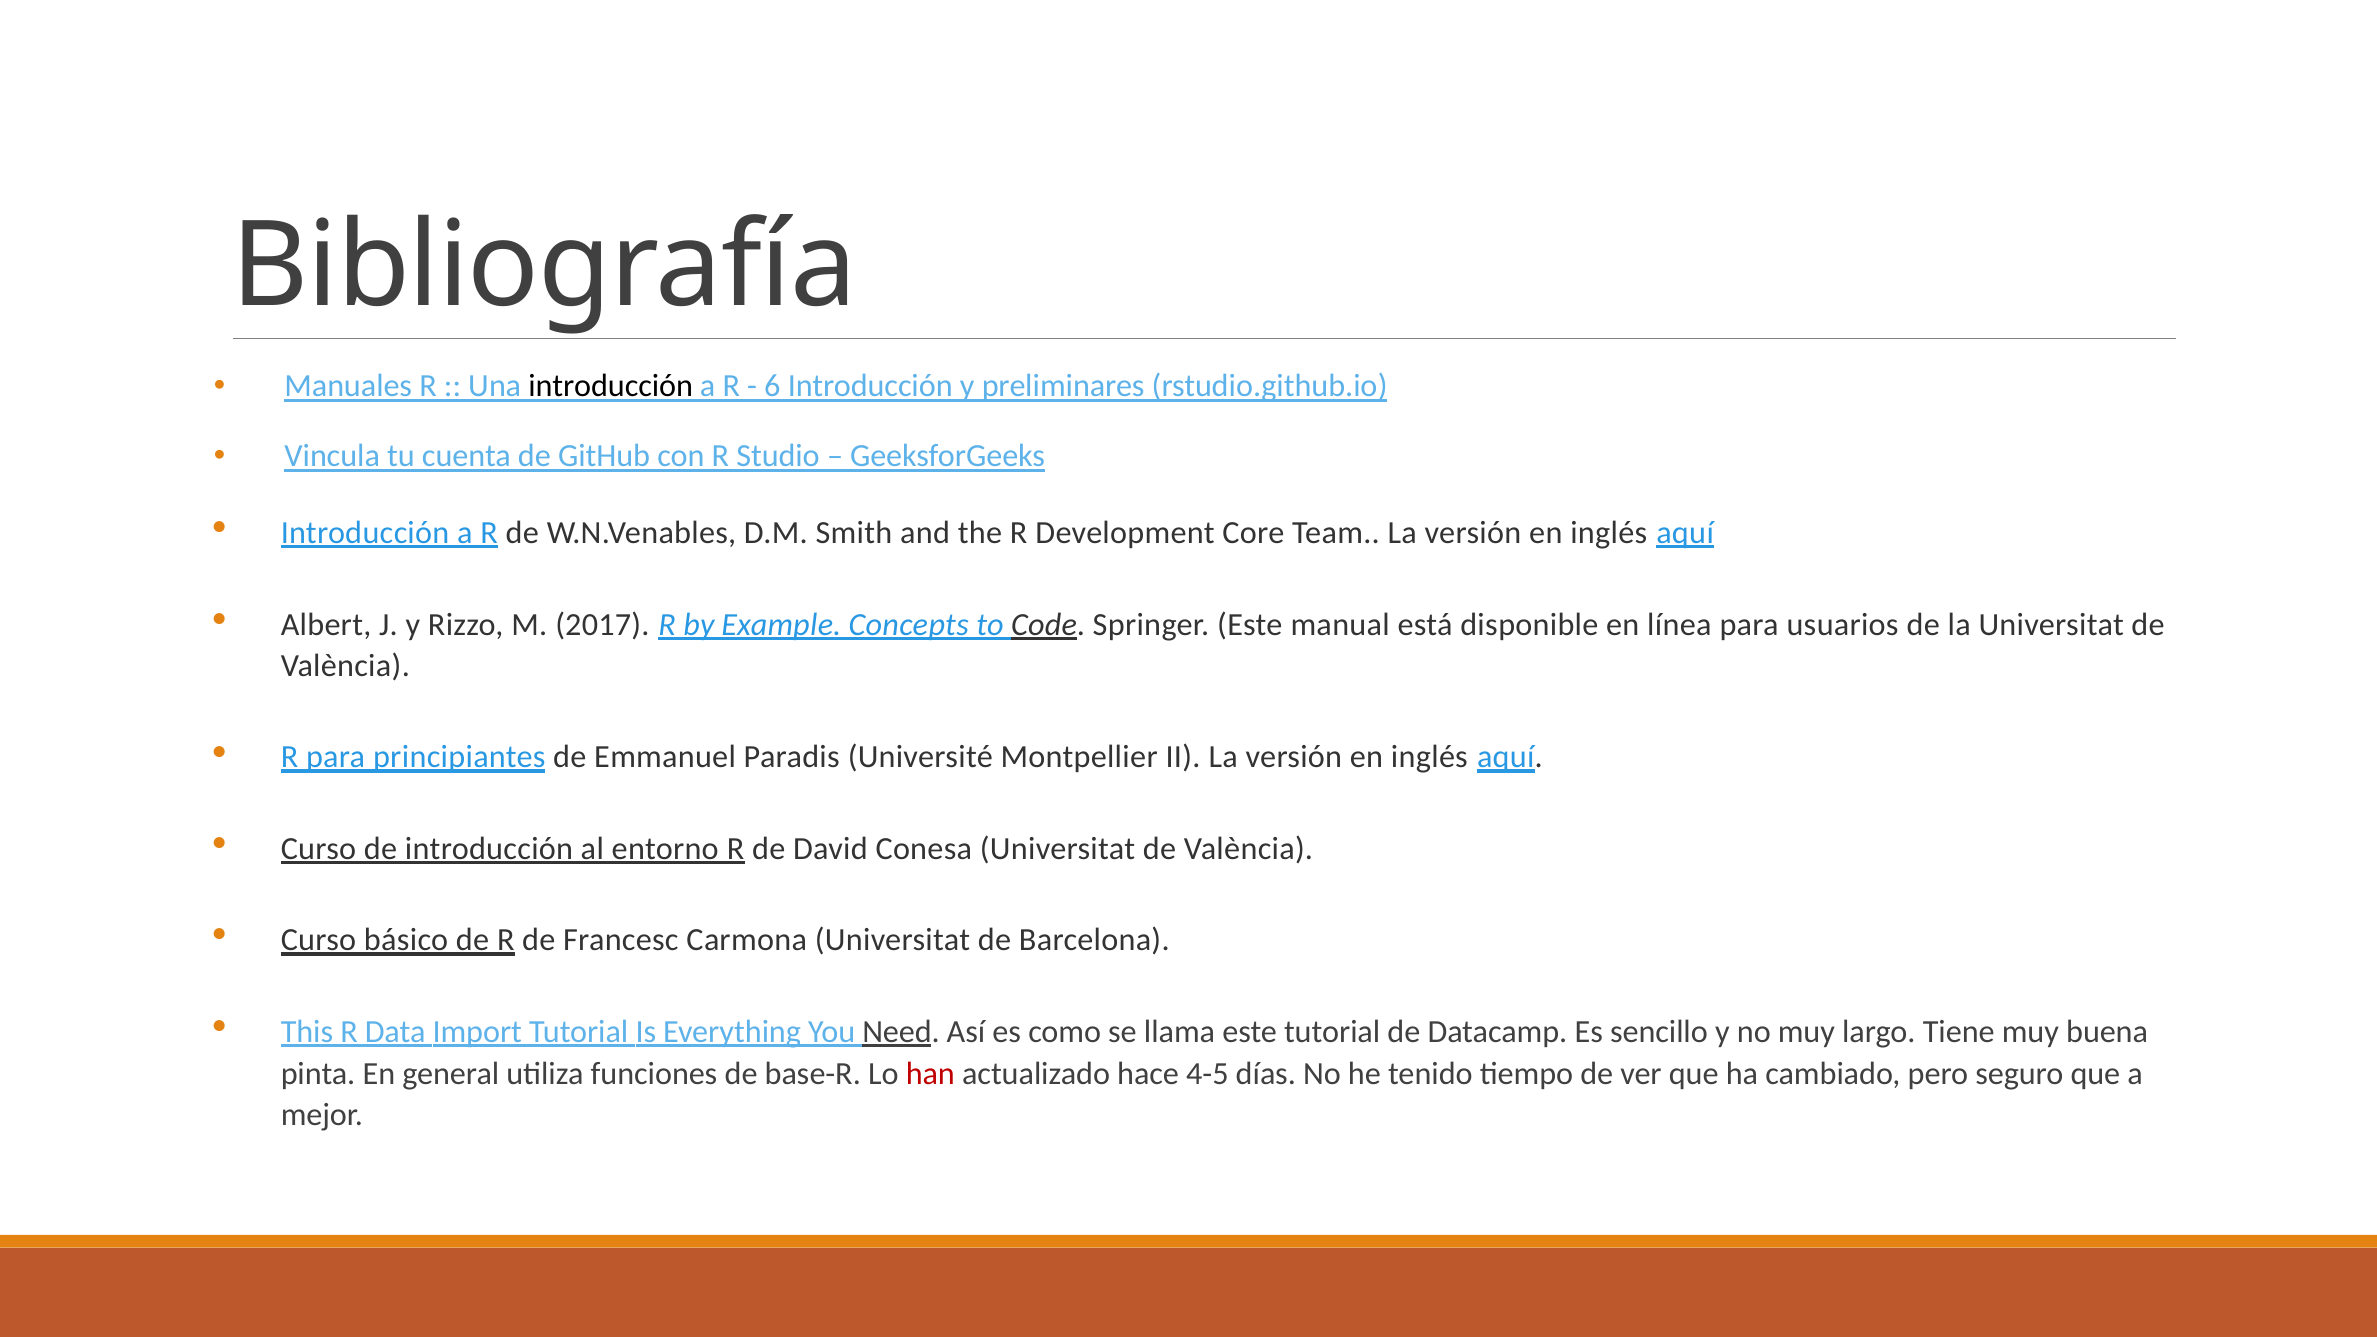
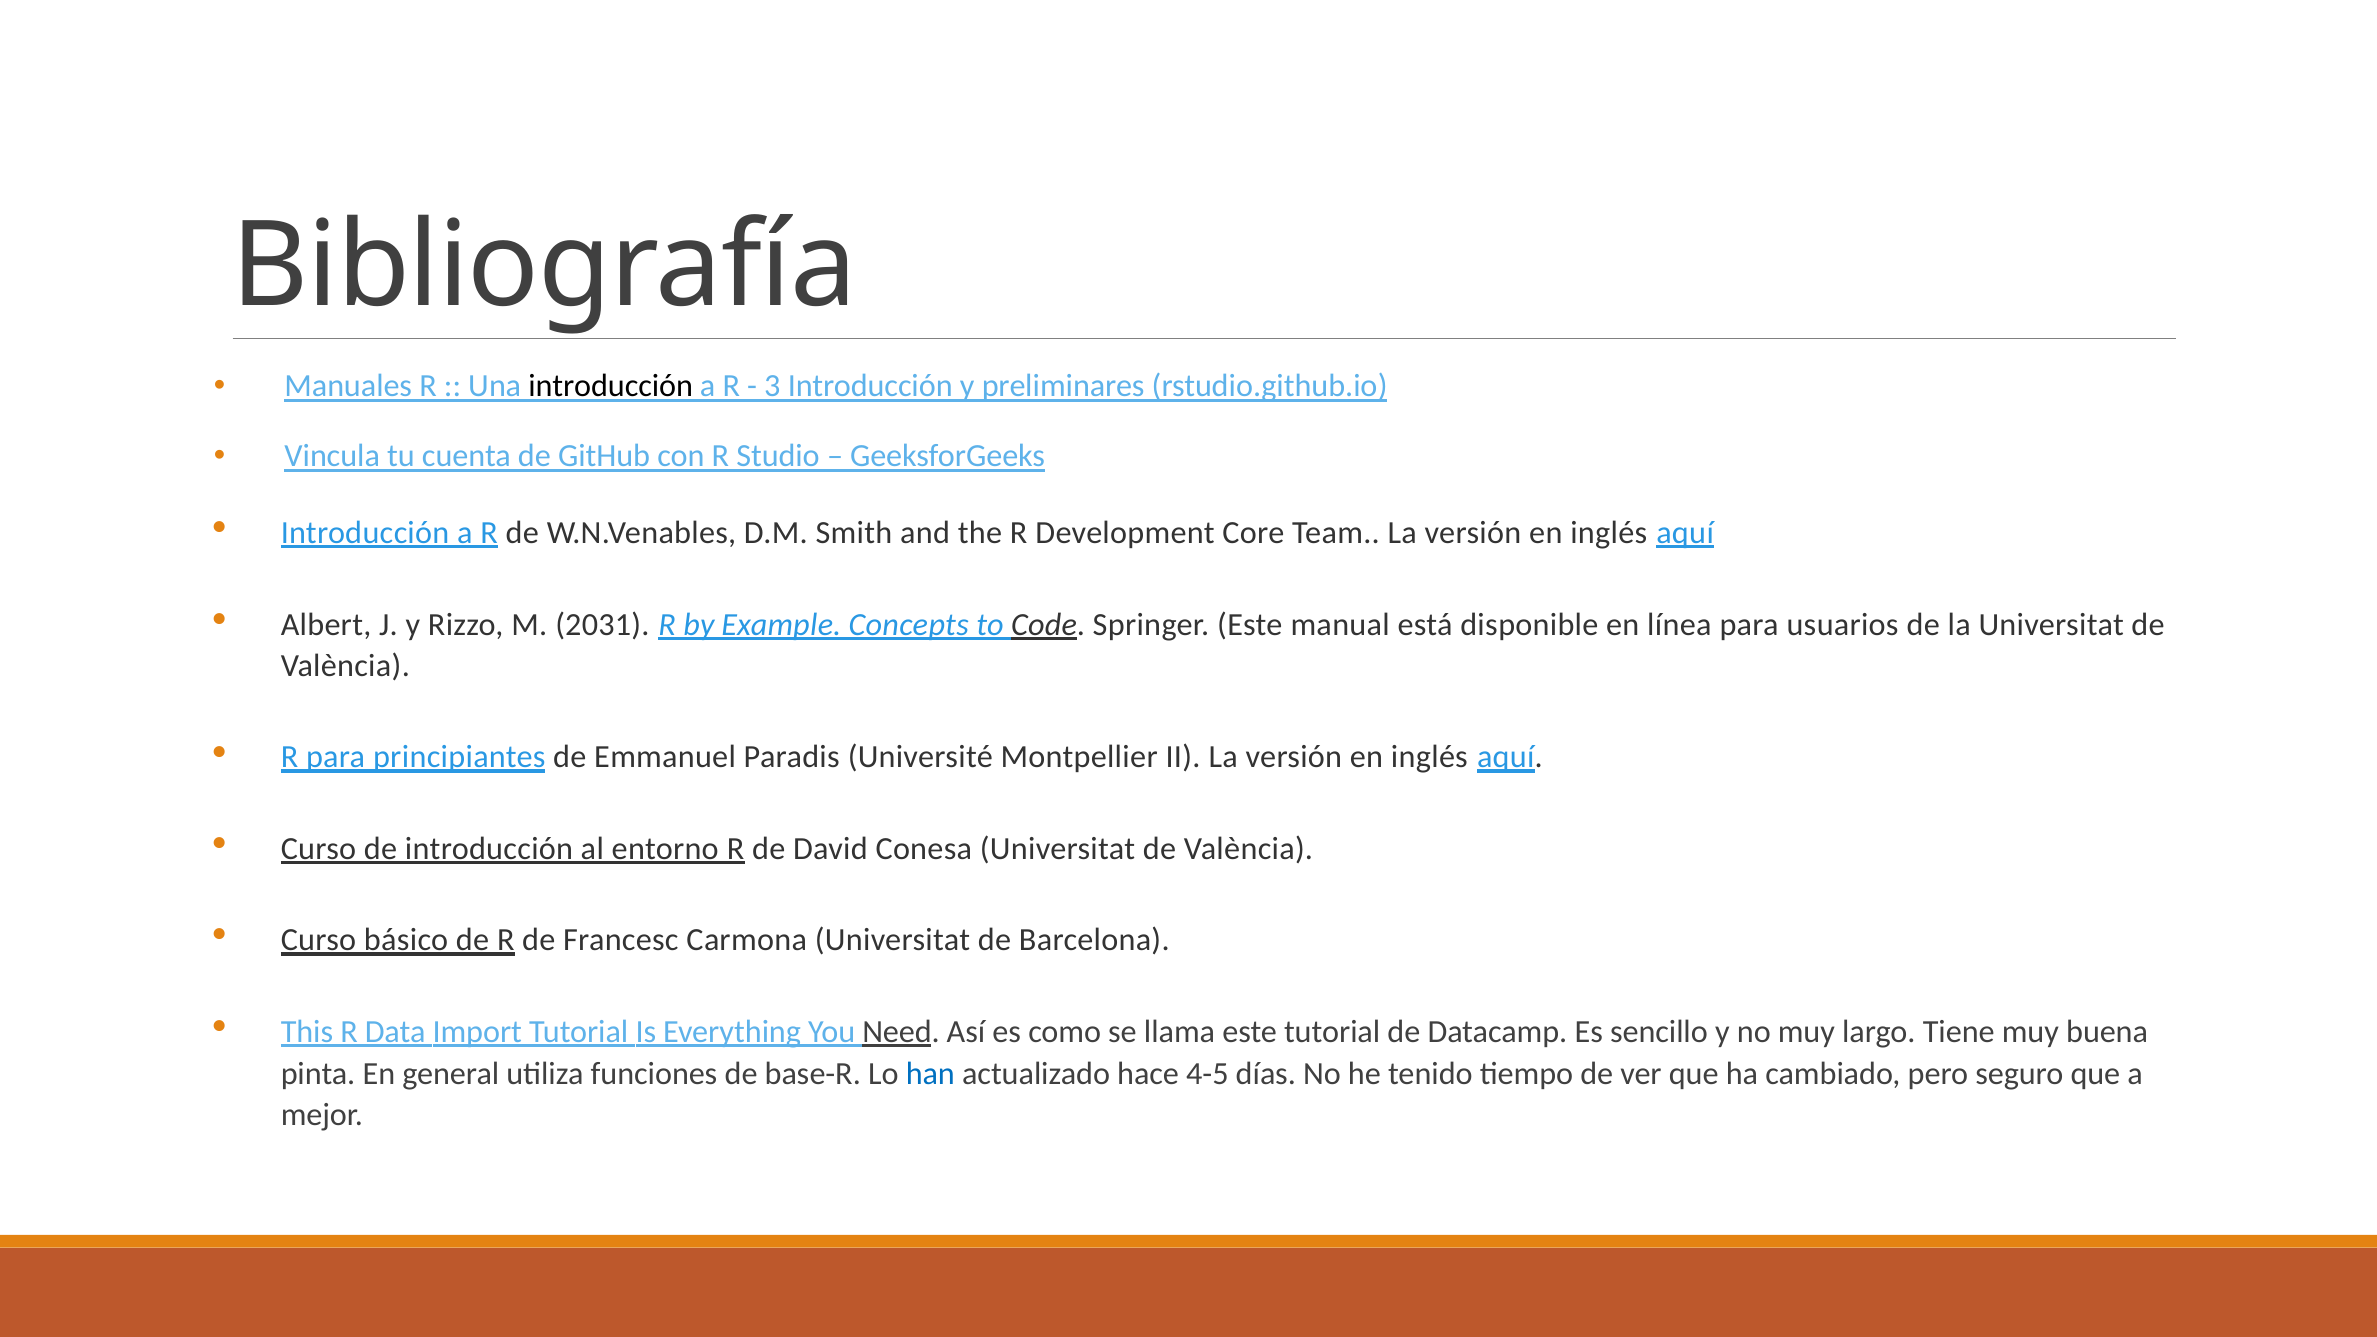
6: 6 -> 3
2017: 2017 -> 2031
han colour: red -> blue
